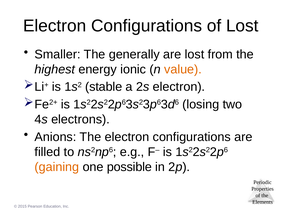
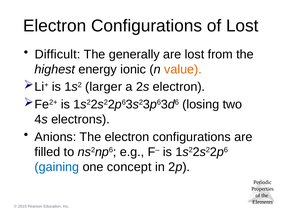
Smaller: Smaller -> Difficult
stable: stable -> larger
gaining colour: orange -> blue
possible: possible -> concept
